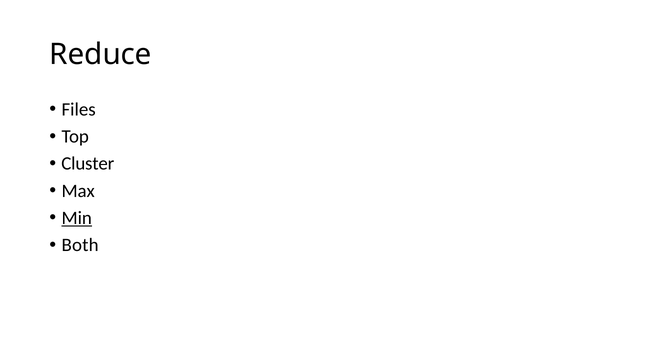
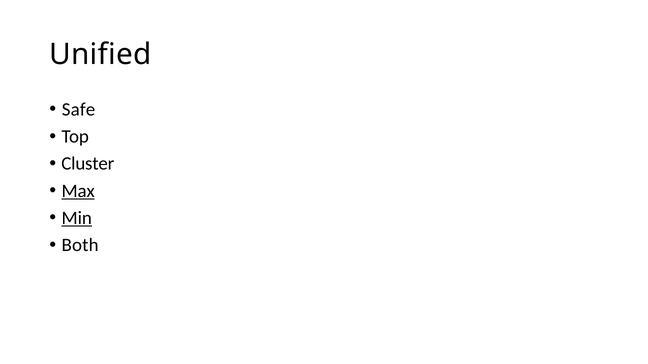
Reduce: Reduce -> Unified
Files: Files -> Safe
Max underline: none -> present
